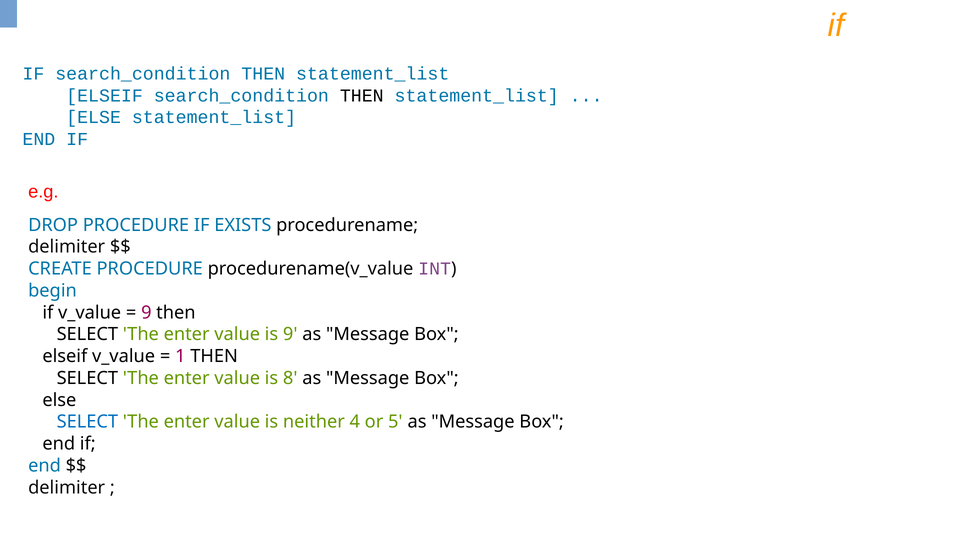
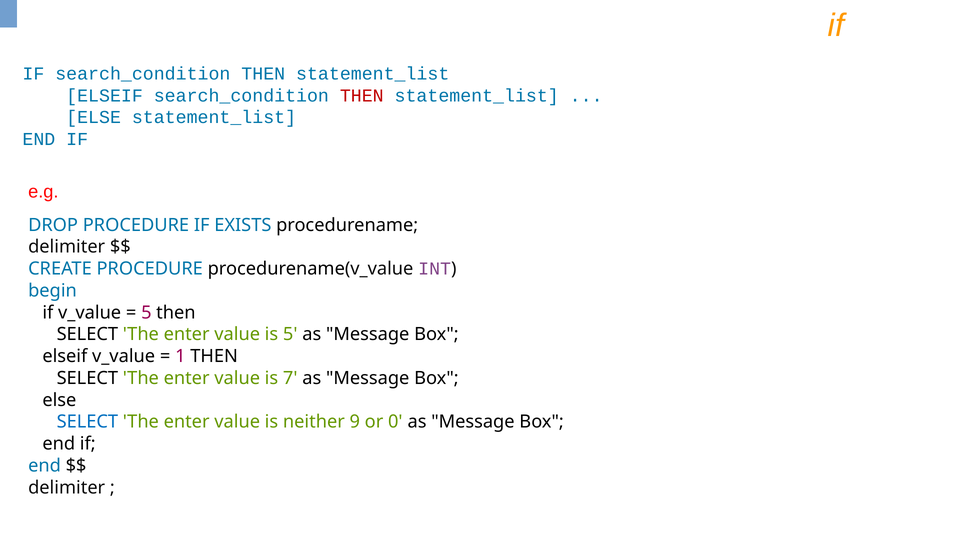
THEN at (362, 96) colour: black -> red
9 at (146, 313): 9 -> 5
is 9: 9 -> 5
8: 8 -> 7
4: 4 -> 9
5: 5 -> 0
